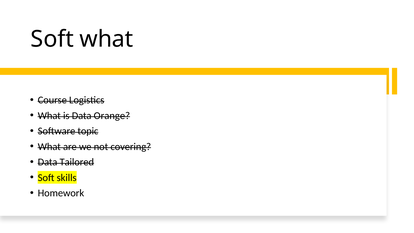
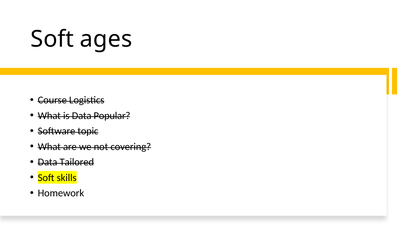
Soft what: what -> ages
Orange: Orange -> Popular
